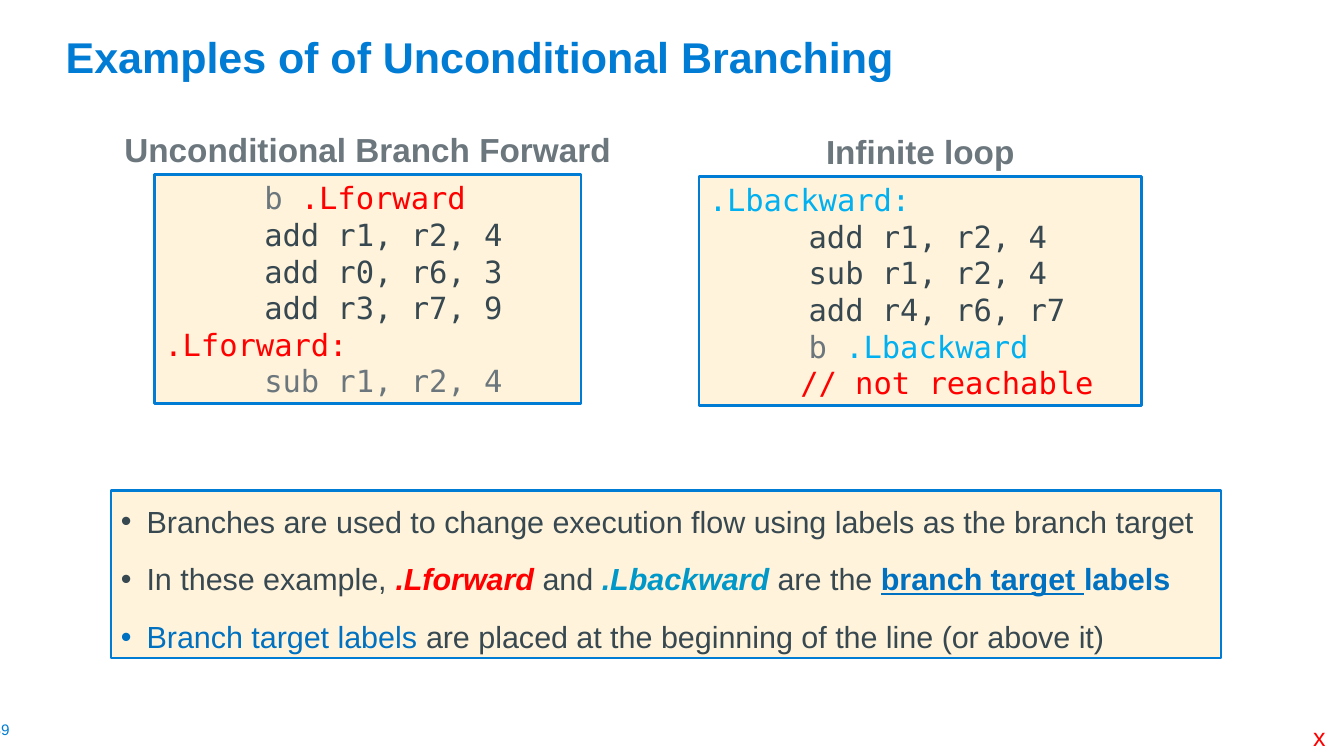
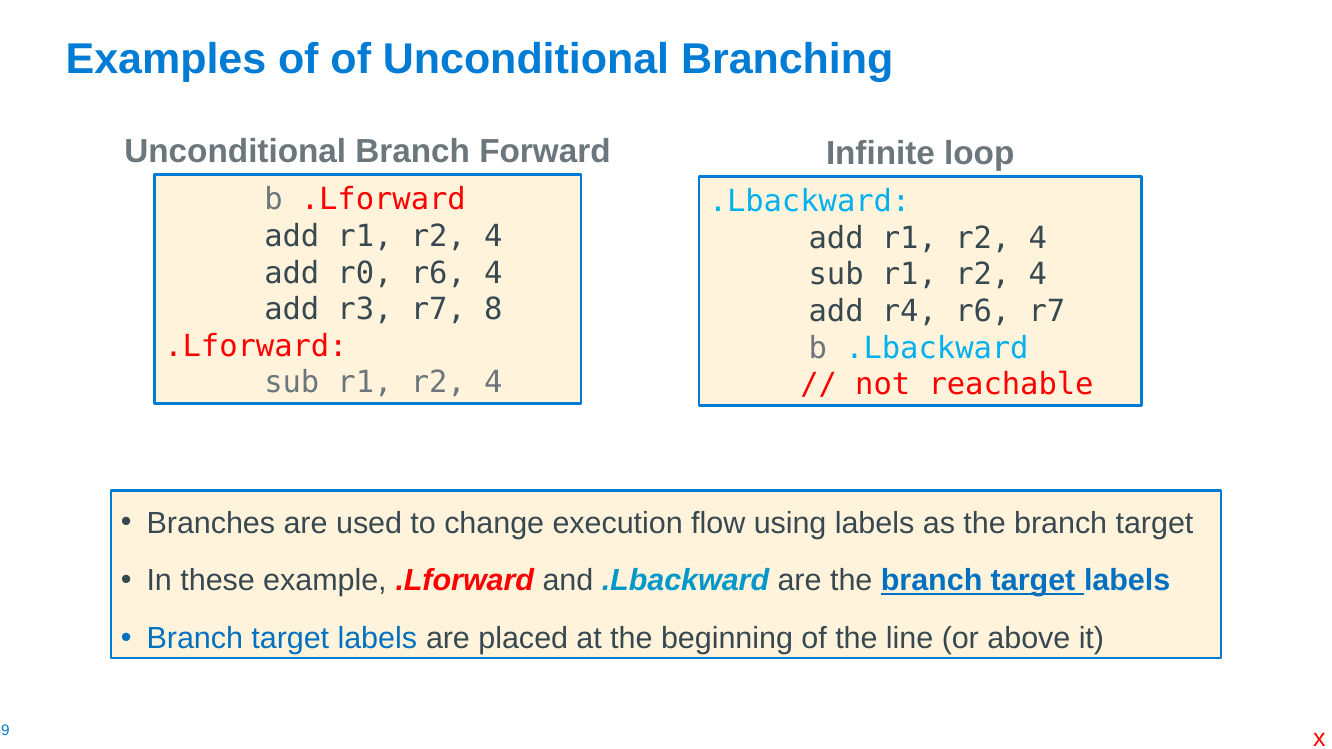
r6 3: 3 -> 4
9: 9 -> 8
